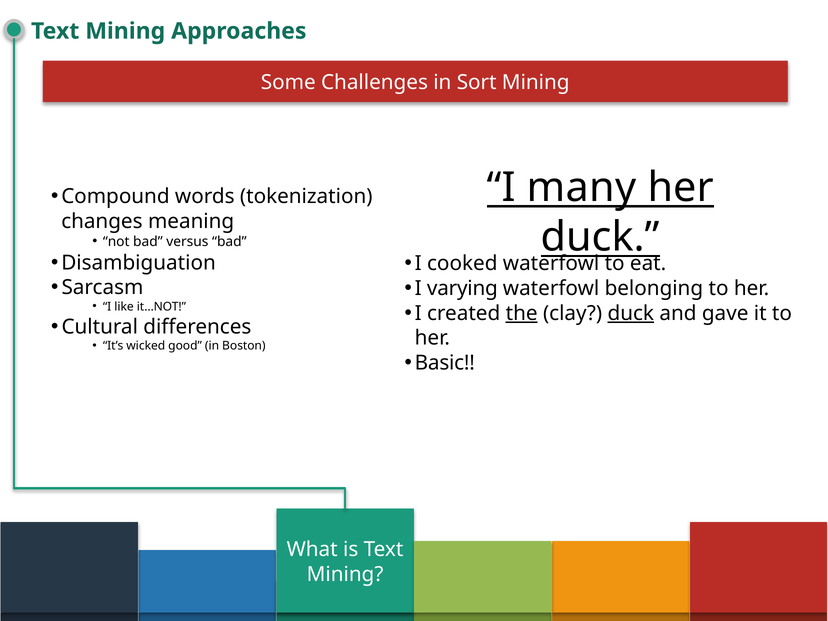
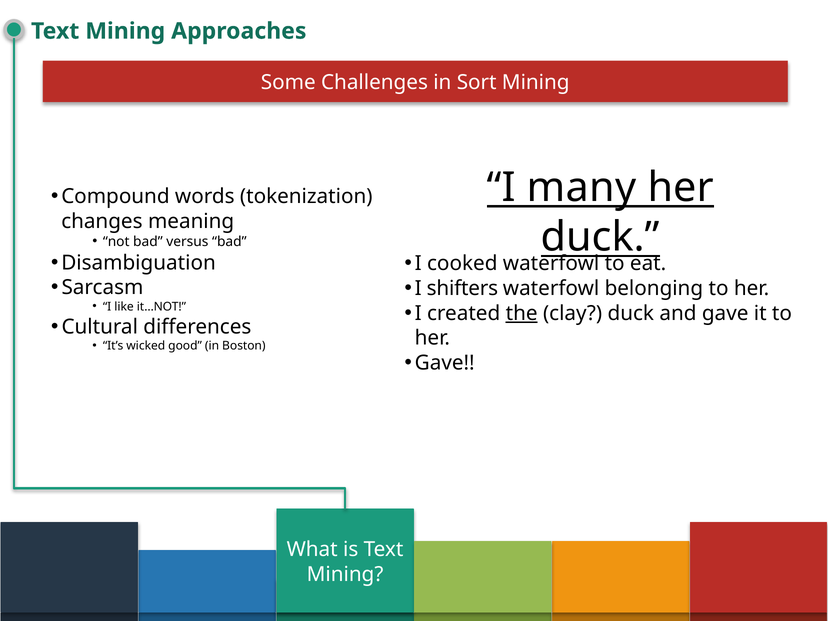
varying: varying -> shifters
duck at (631, 313) underline: present -> none
Basic at (445, 363): Basic -> Gave
